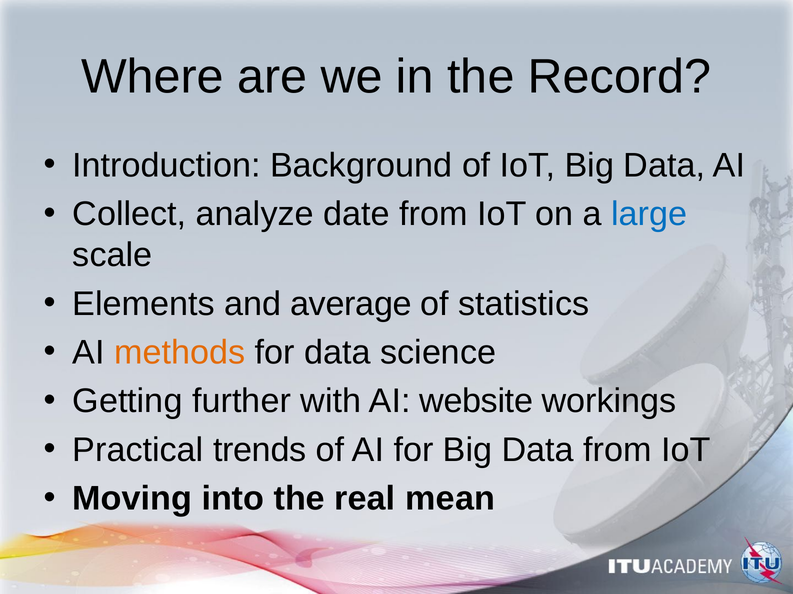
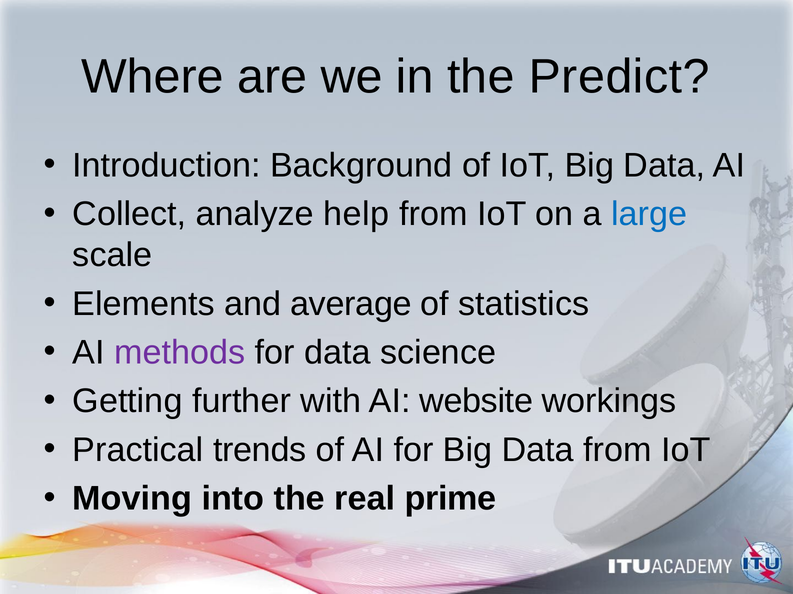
Record: Record -> Predict
date: date -> help
methods colour: orange -> purple
mean: mean -> prime
